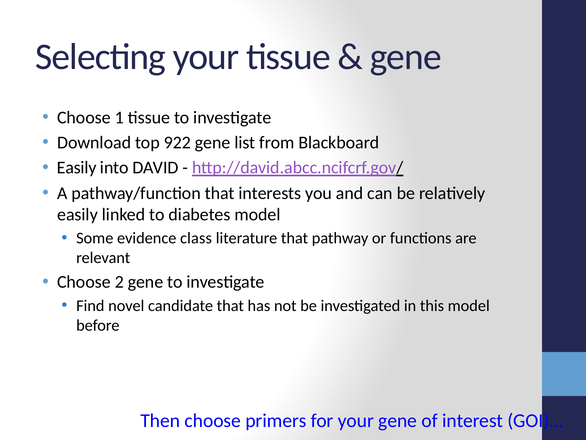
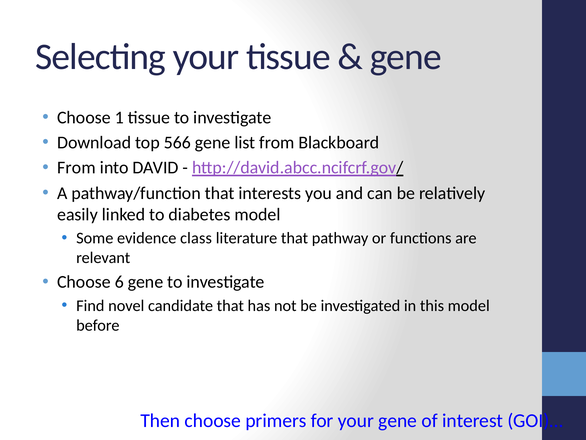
922: 922 -> 566
Easily at (77, 168): Easily -> From
2: 2 -> 6
